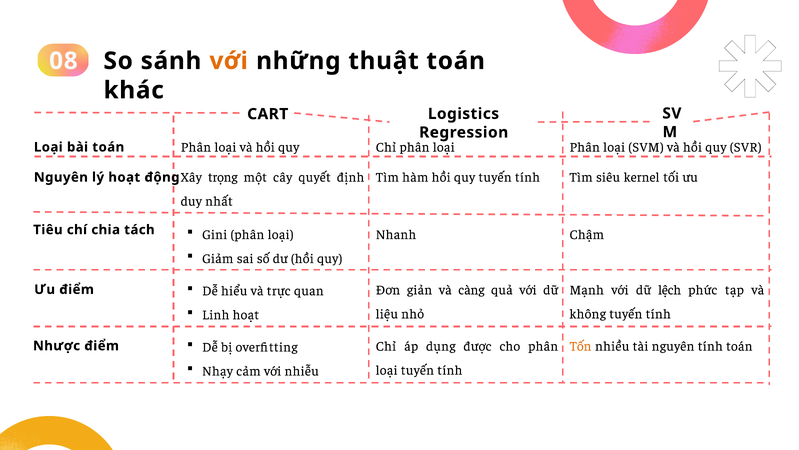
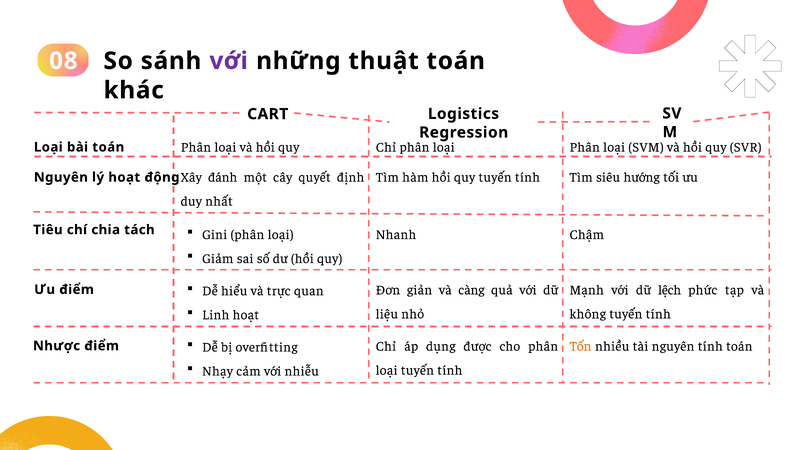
với at (229, 61) colour: orange -> purple
kernel: kernel -> hướng
trọng: trọng -> đánh
